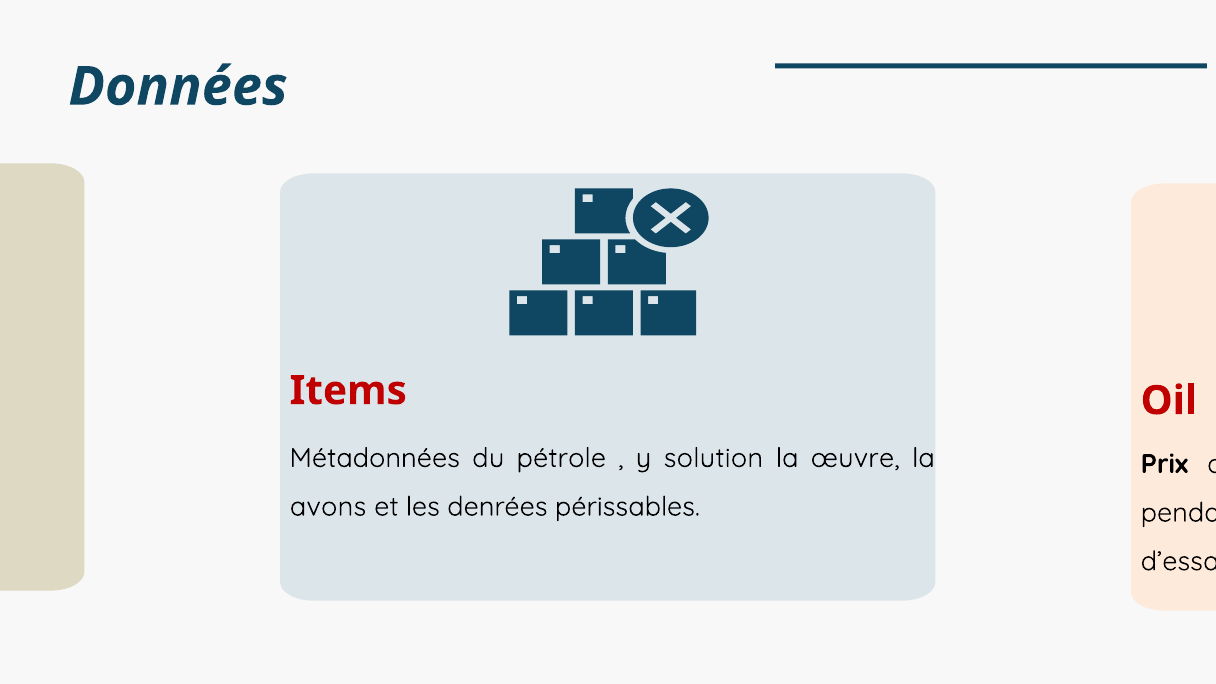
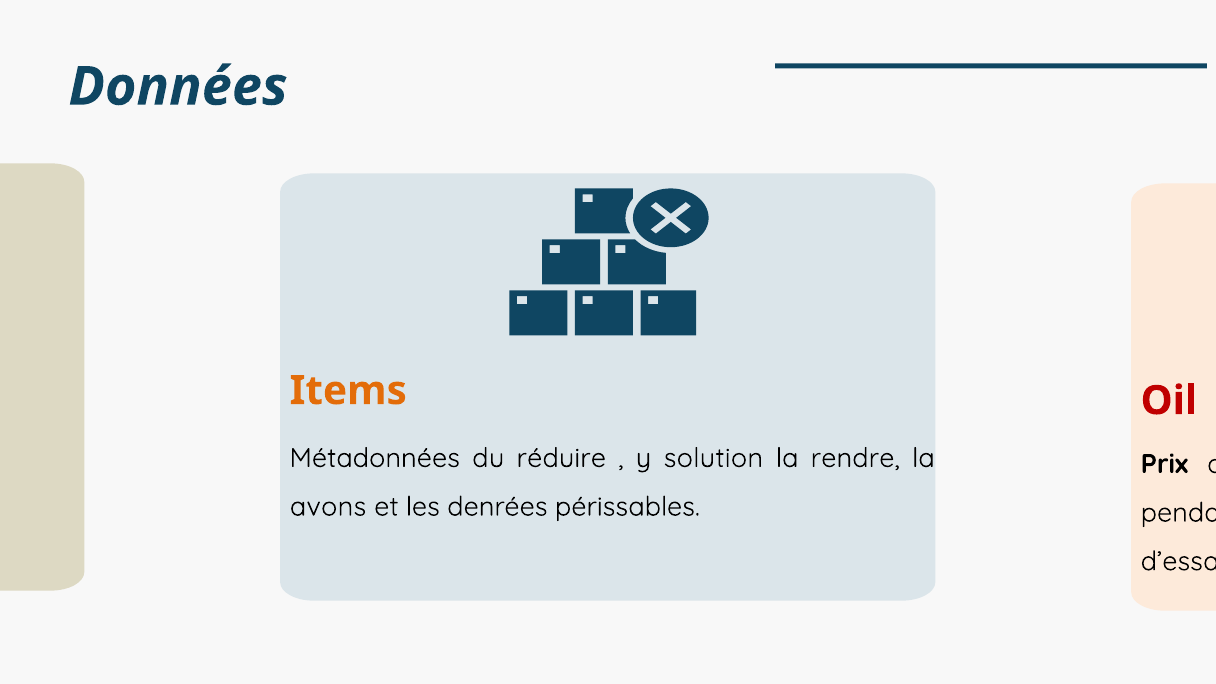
Items colour: red -> orange
Métadonnées du pétrole: pétrole -> réduire
œuvre: œuvre -> rendre
